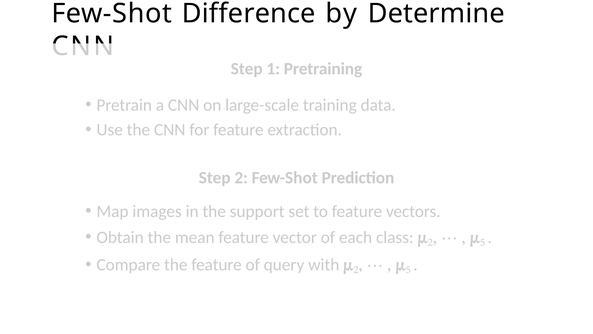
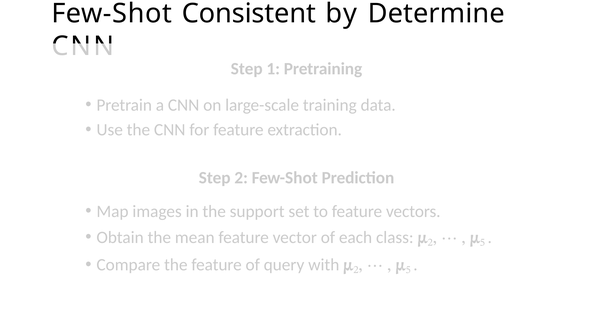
Difference: Difference -> Consistent
